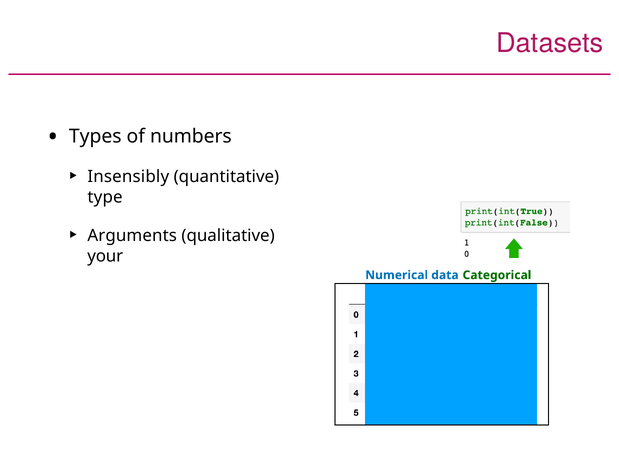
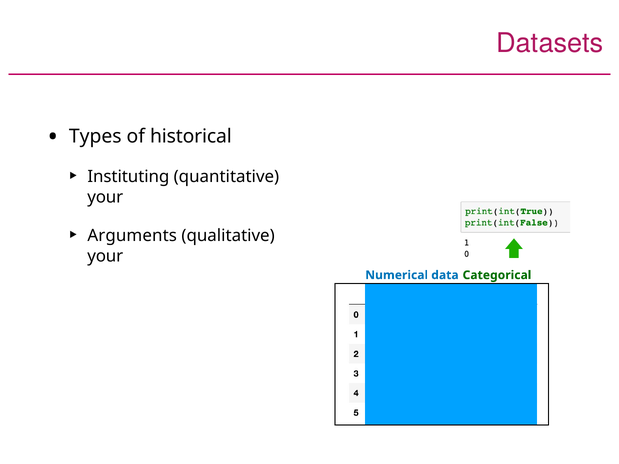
numbers: numbers -> historical
Insensibly: Insensibly -> Instituting
type at (105, 197): type -> your
